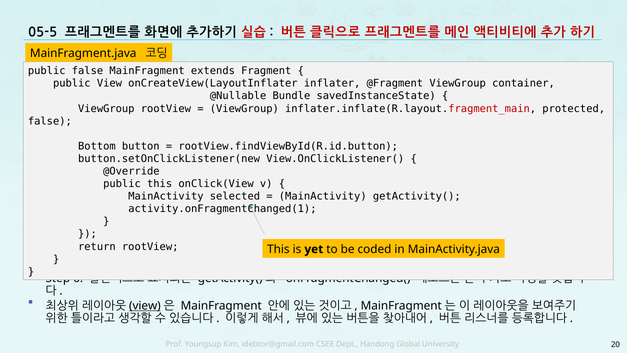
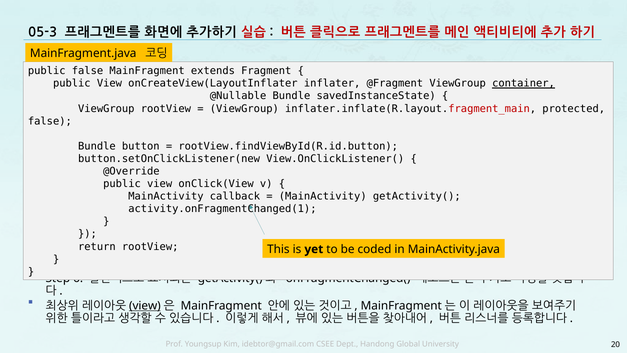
05-5: 05-5 -> 05-3
container underline: none -> present
Bottom at (97, 146): Bottom -> Bundle
this at (160, 184): this -> view
selected: selected -> callback
